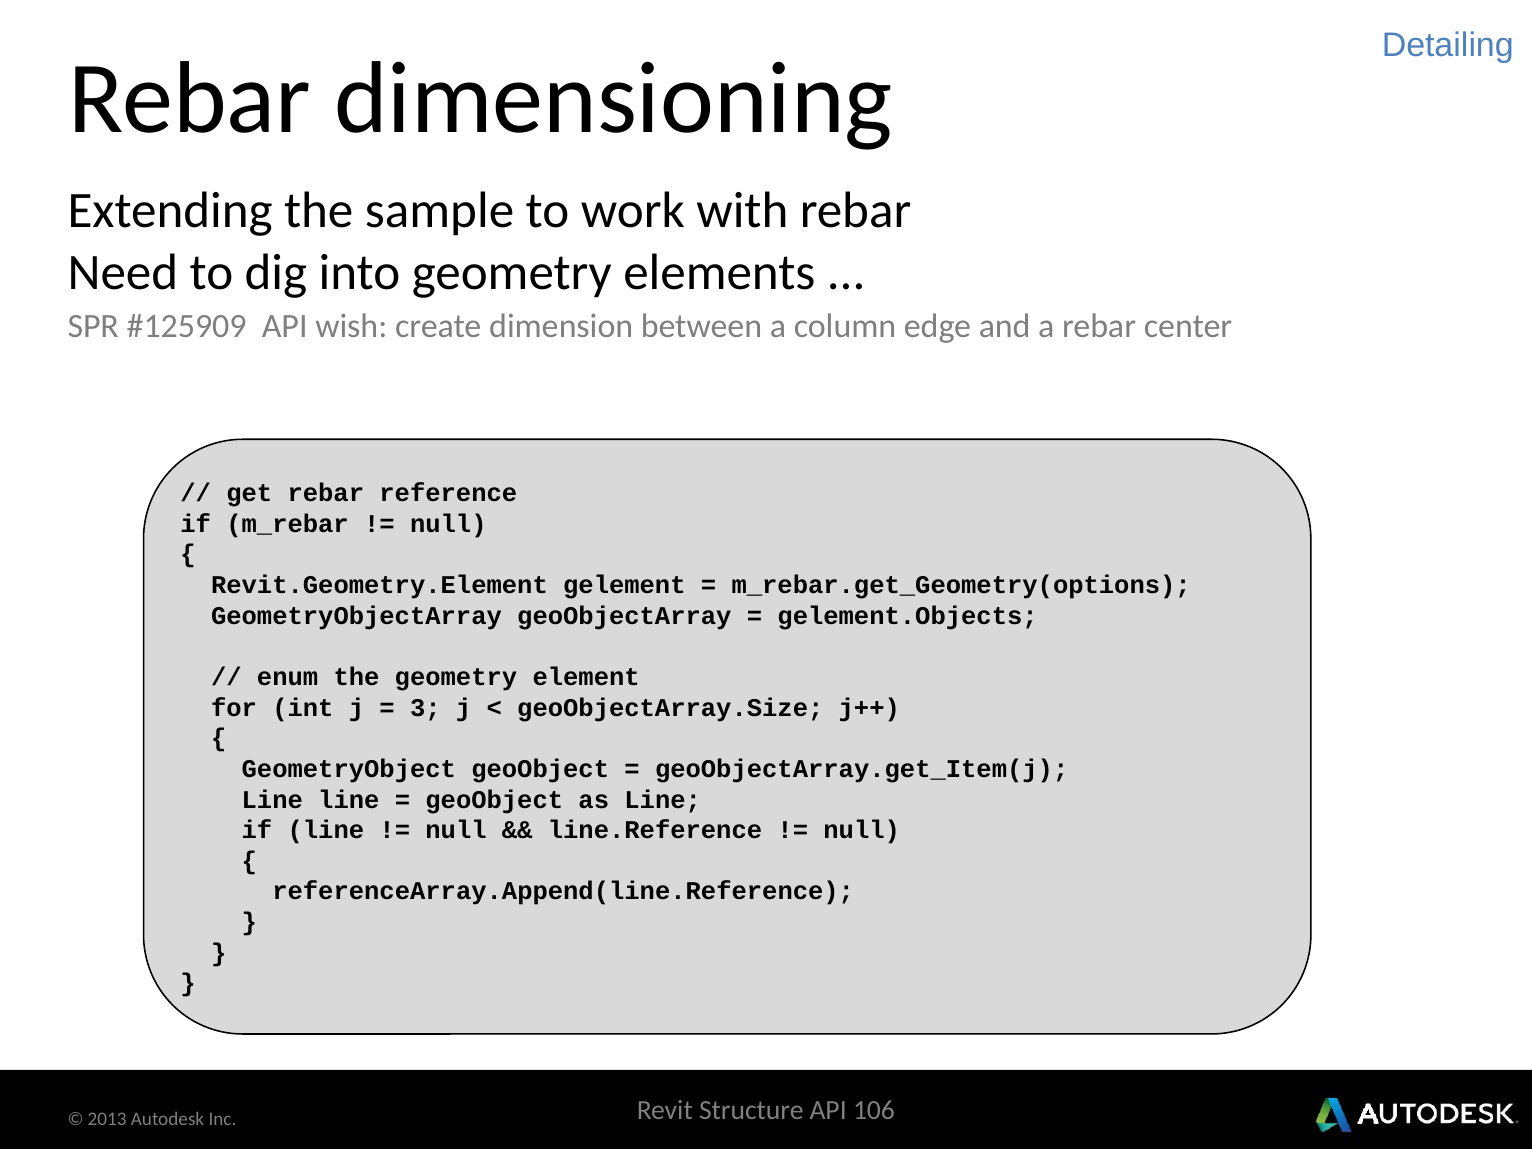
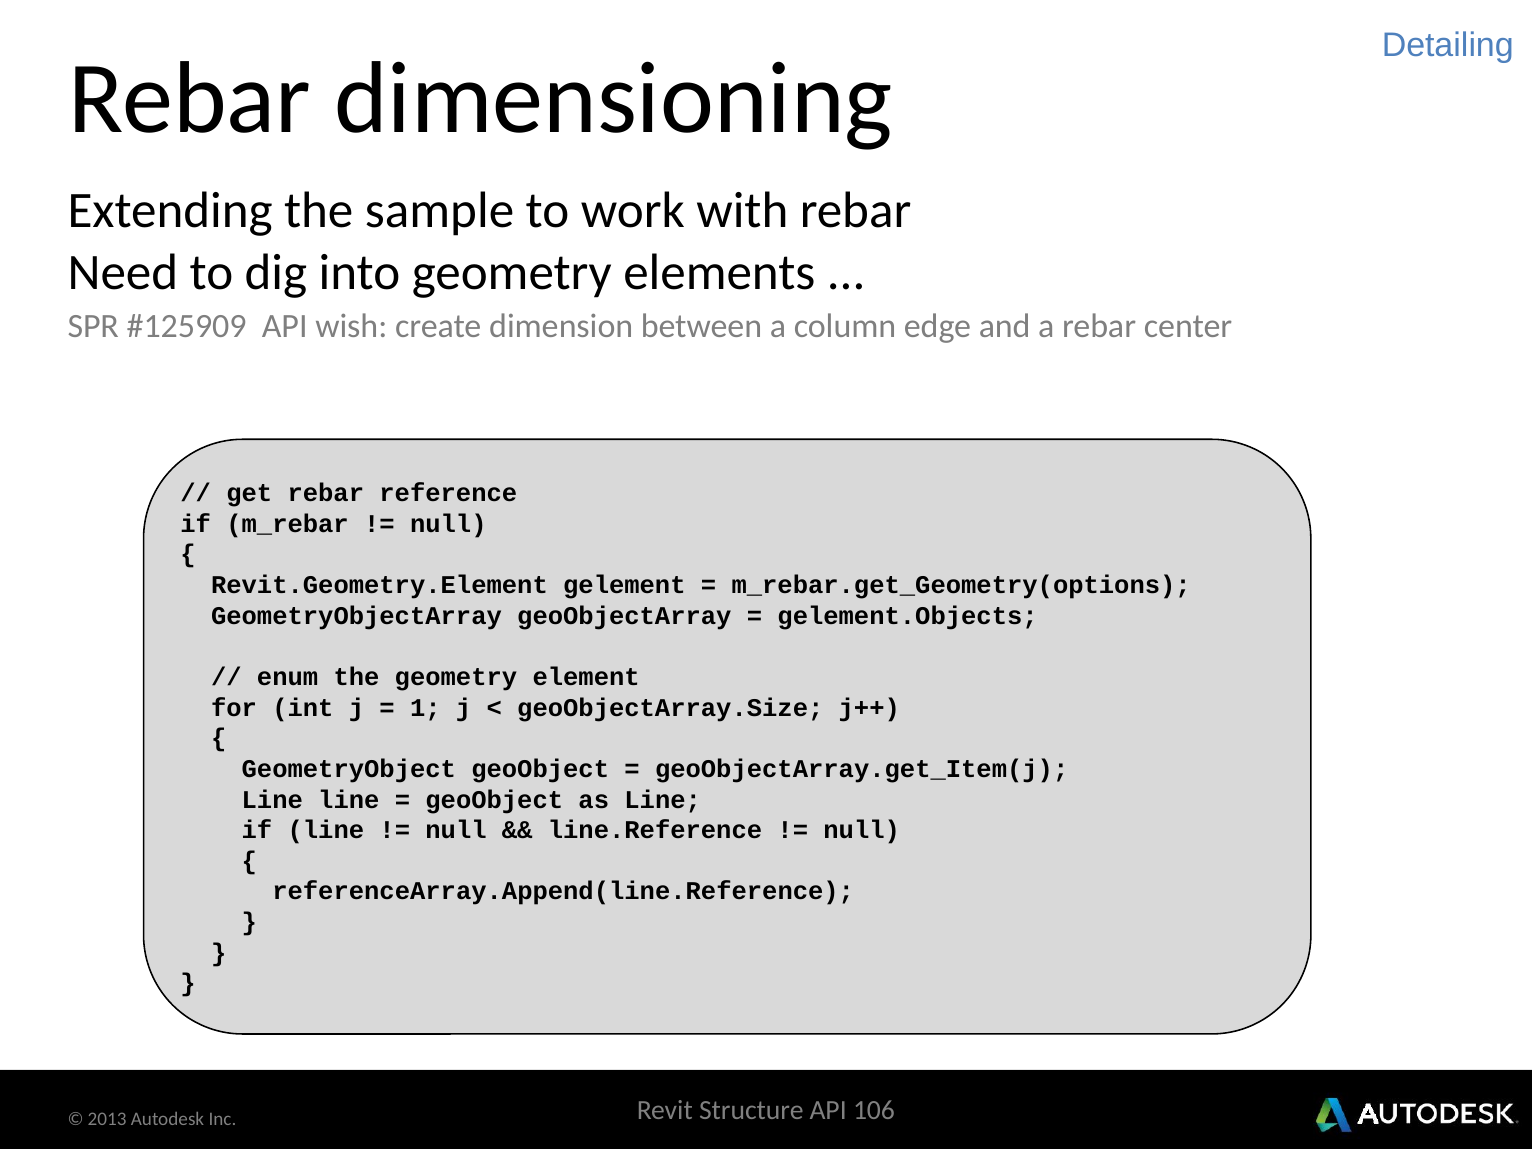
3: 3 -> 1
